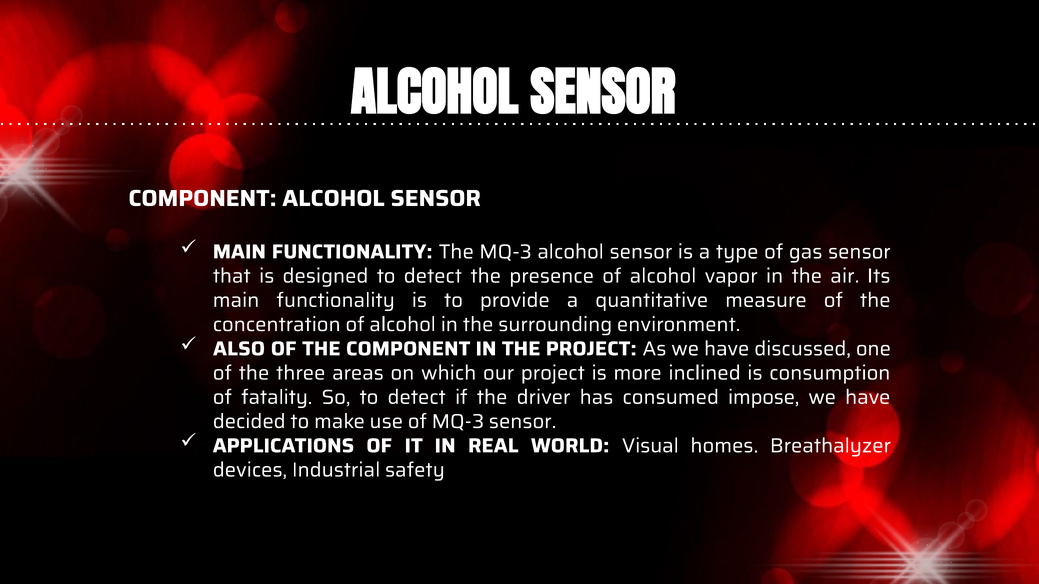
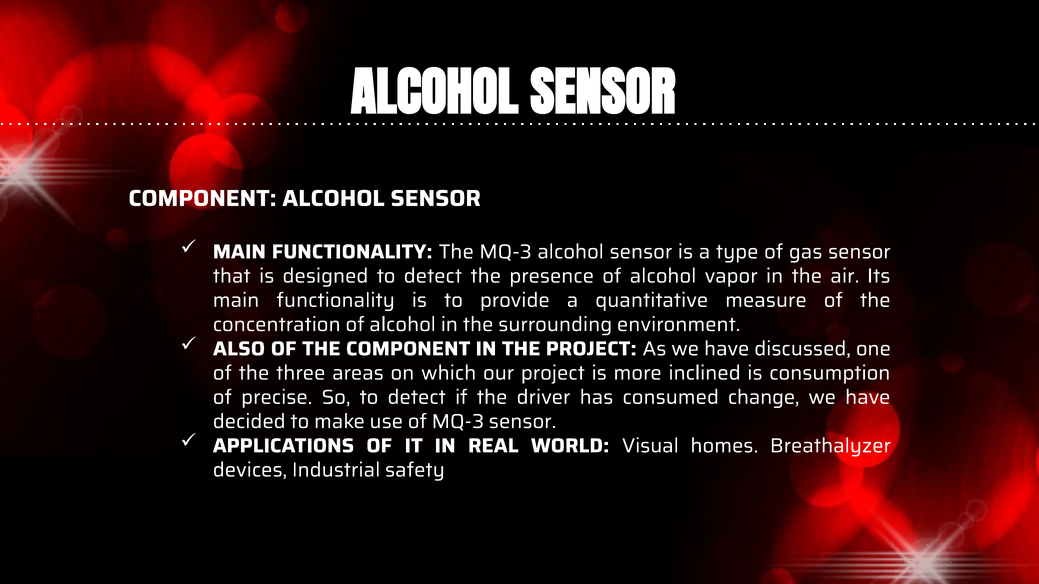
fatality: fatality -> precise
impose: impose -> change
